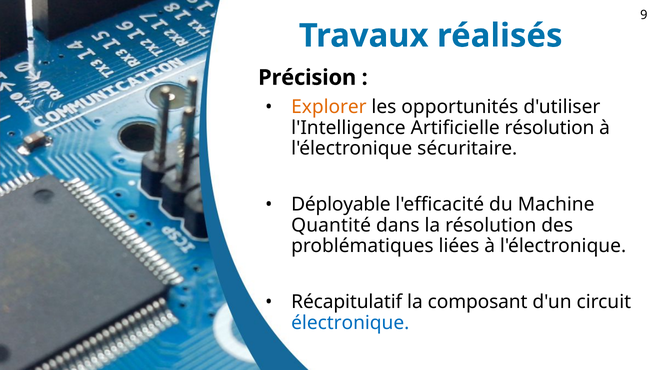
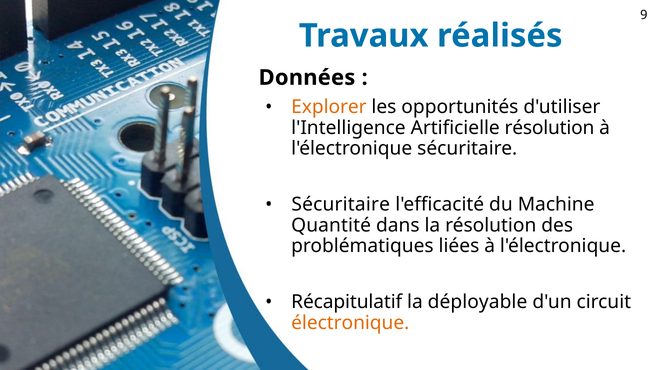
Précision: Précision -> Données
Déployable at (341, 204): Déployable -> Sécuritaire
composant: composant -> déployable
électronique colour: blue -> orange
